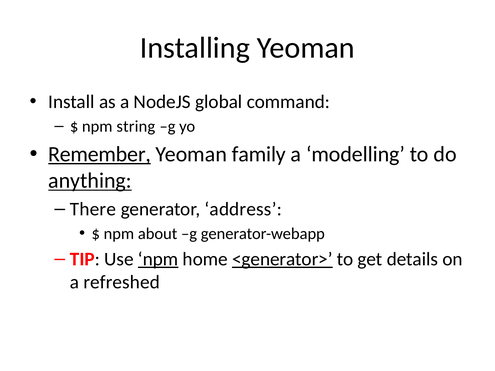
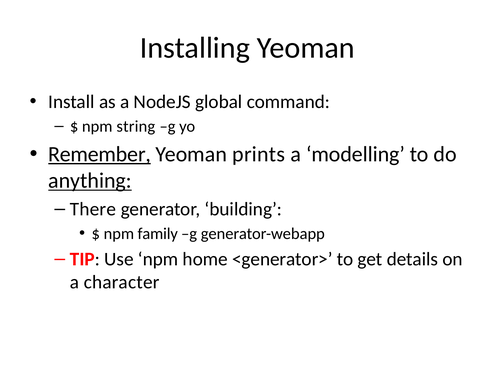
family: family -> prints
address: address -> building
about: about -> family
npm at (158, 259) underline: present -> none
<generator> underline: present -> none
refreshed: refreshed -> character
